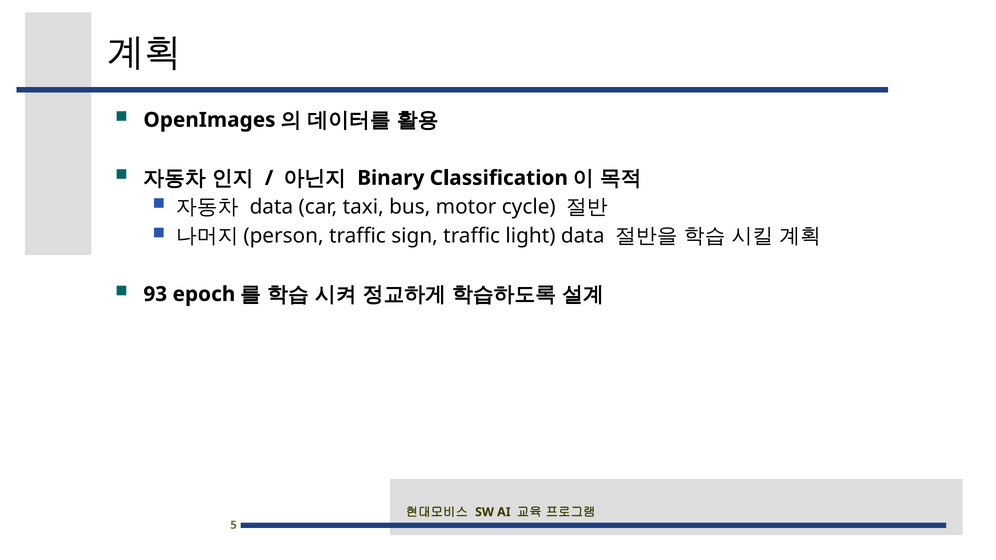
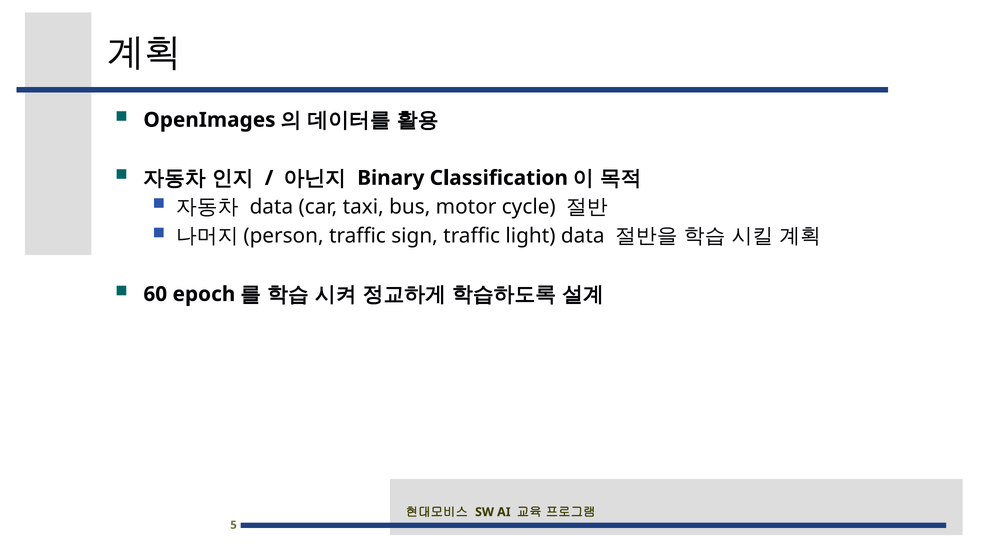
93: 93 -> 60
